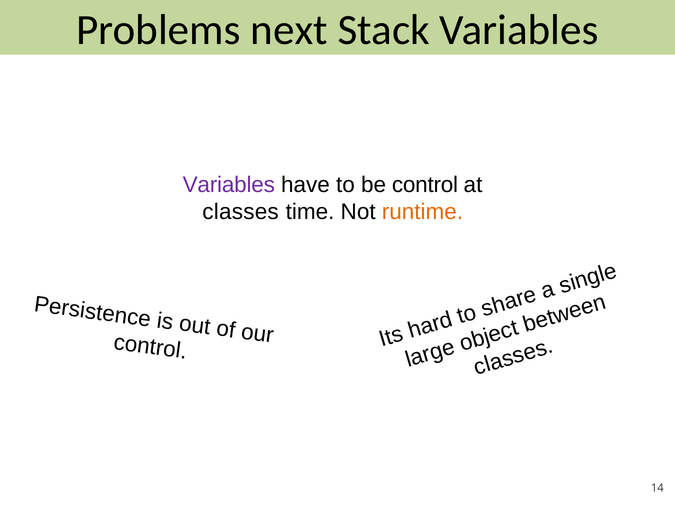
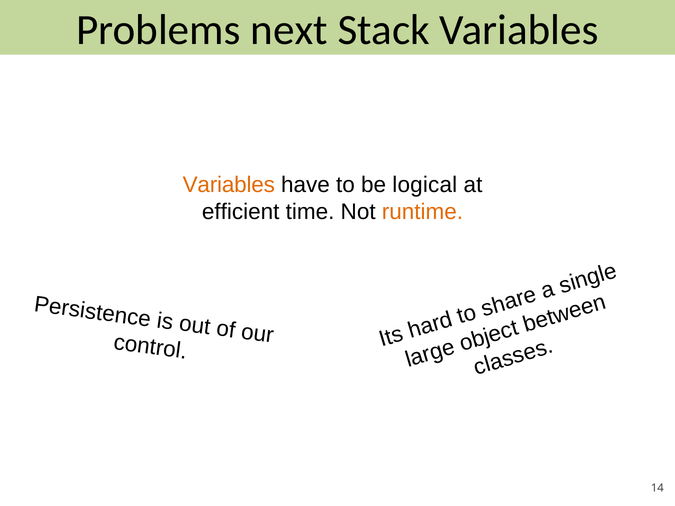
Variables at (229, 185) colour: purple -> orange
be control: control -> logical
classes: classes -> efficient
